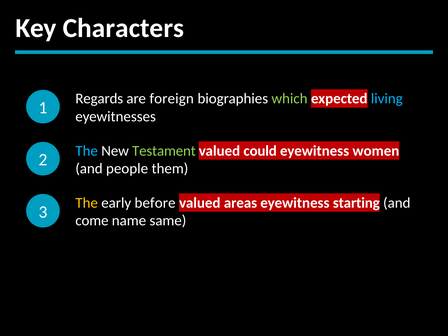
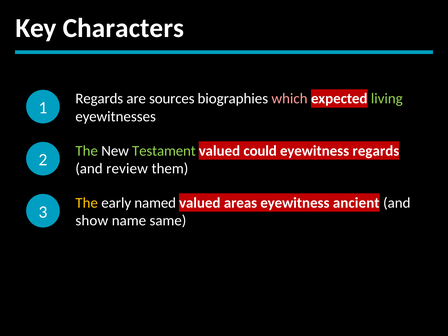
foreign: foreign -> sources
which colour: light green -> pink
living colour: light blue -> light green
The at (87, 151) colour: light blue -> light green
eyewitness women: women -> regards
people: people -> review
before: before -> named
starting: starting -> ancient
come: come -> show
